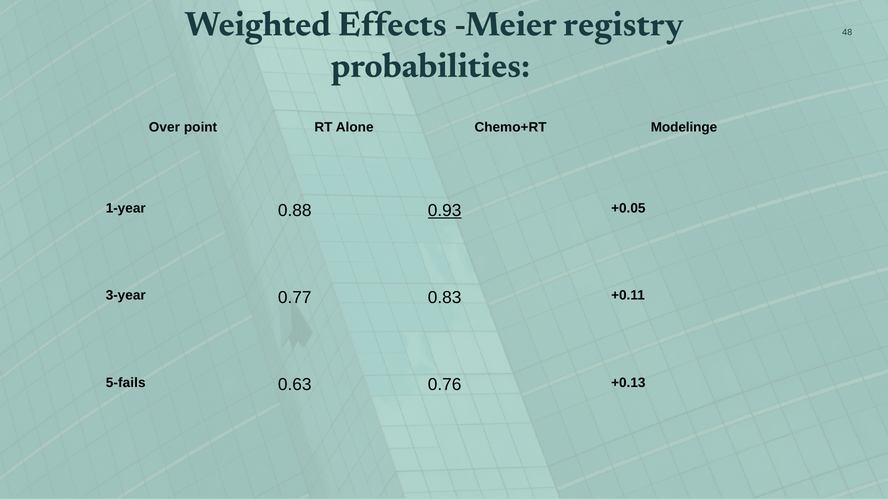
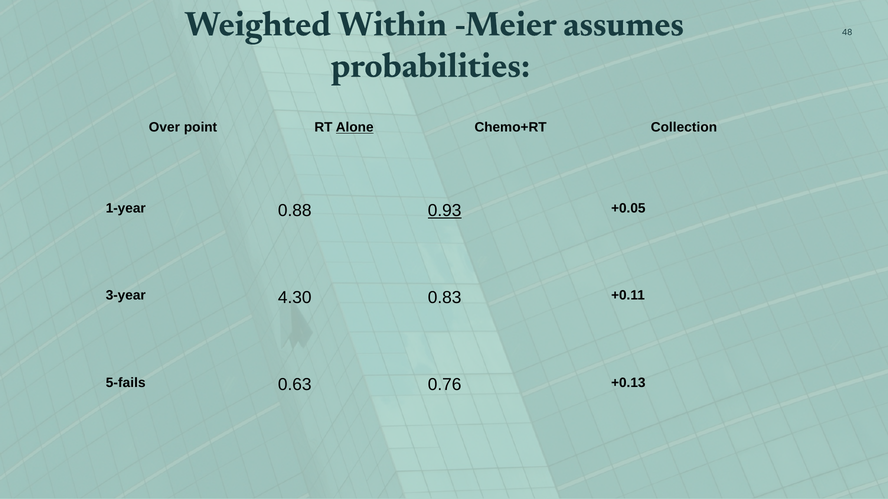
Effects: Effects -> Within
registry: registry -> assumes
Alone underline: none -> present
Modelinge: Modelinge -> Collection
0.77: 0.77 -> 4.30
